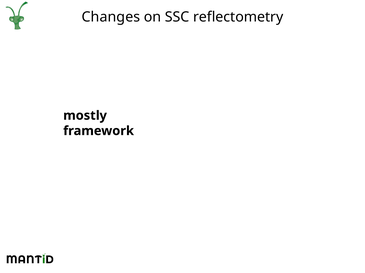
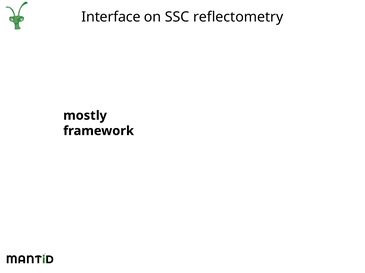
Changes: Changes -> Interface
